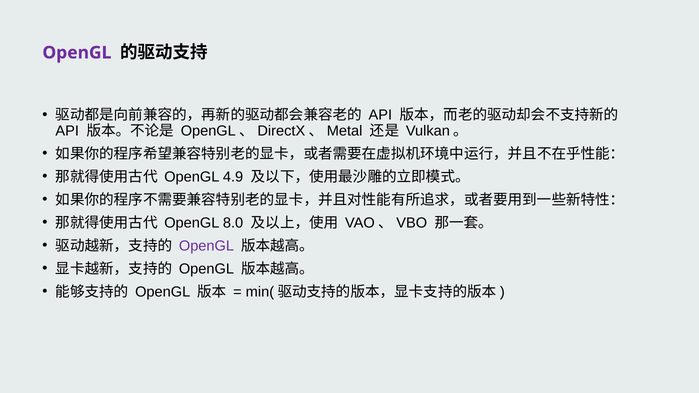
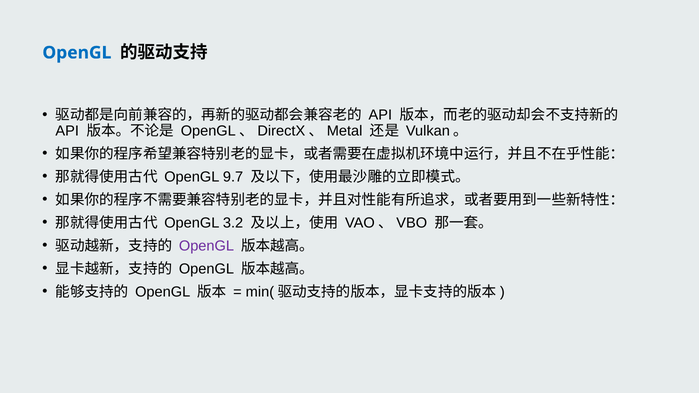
OpenGL at (77, 53) colour: purple -> blue
4.9: 4.9 -> 9.7
8.0: 8.0 -> 3.2
